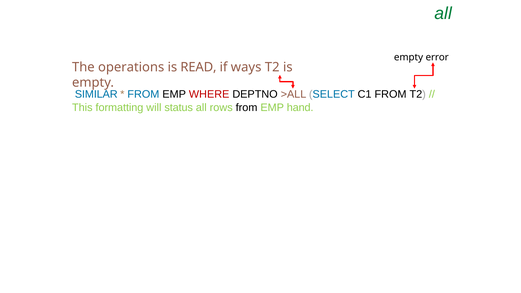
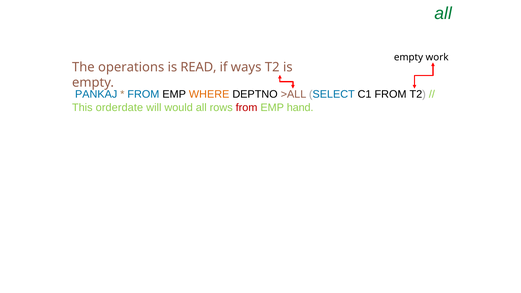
error: error -> work
SIMILAR: SIMILAR -> PANKAJ
WHERE colour: red -> orange
formatting: formatting -> orderdate
status: status -> would
from at (247, 107) colour: black -> red
